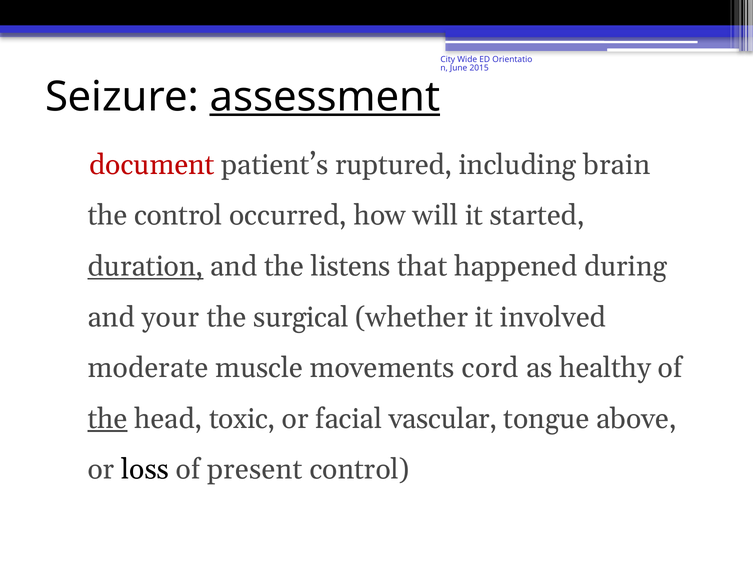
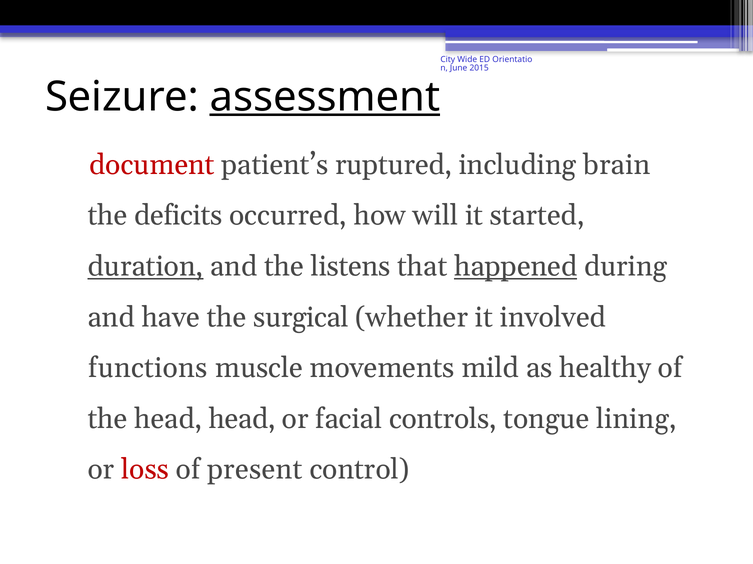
the control: control -> deficits
happened underline: none -> present
your: your -> have
moderate: moderate -> functions
cord: cord -> mild
the at (108, 419) underline: present -> none
head toxic: toxic -> head
vascular: vascular -> controls
above: above -> lining
loss colour: black -> red
